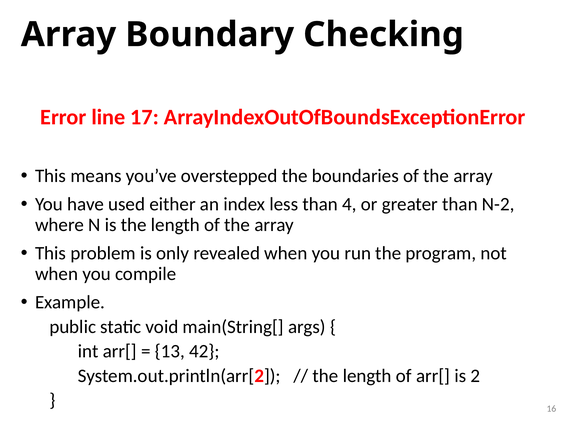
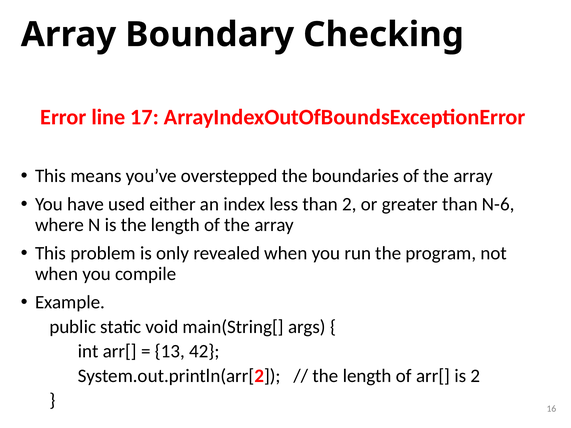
than 4: 4 -> 2
N-2: N-2 -> N-6
